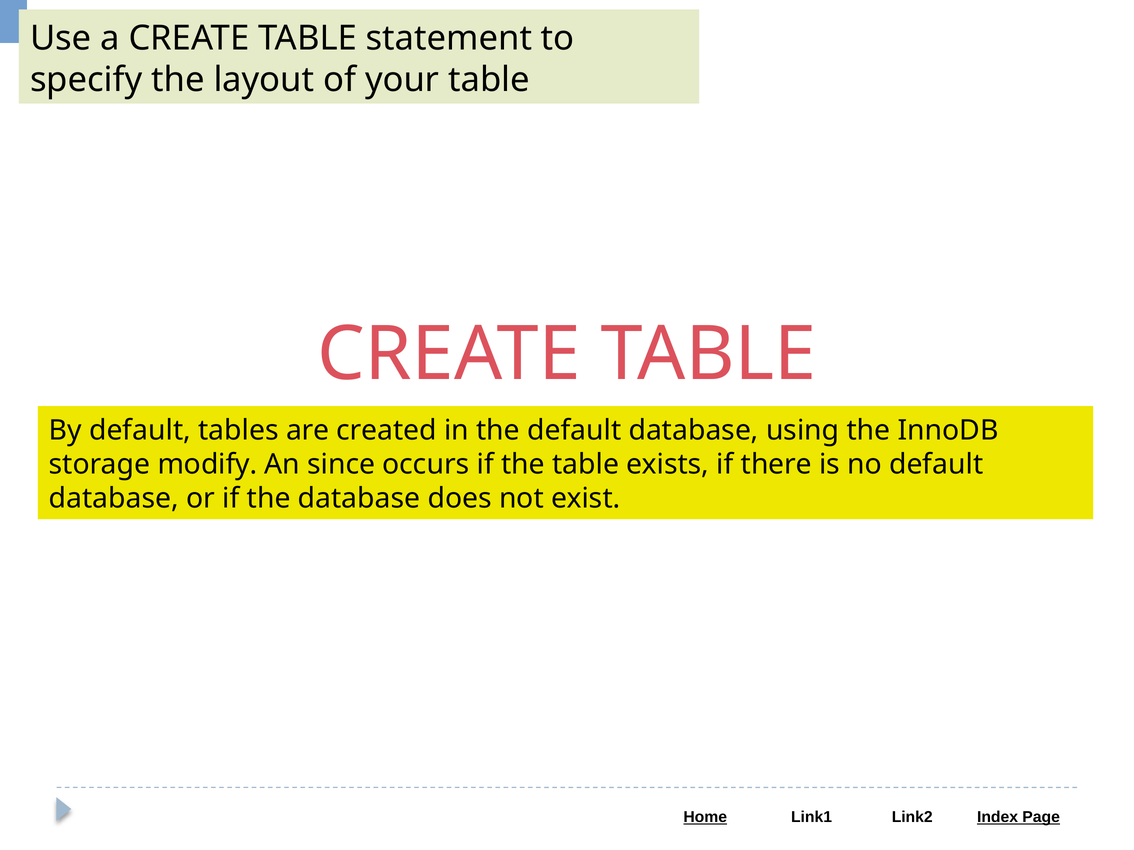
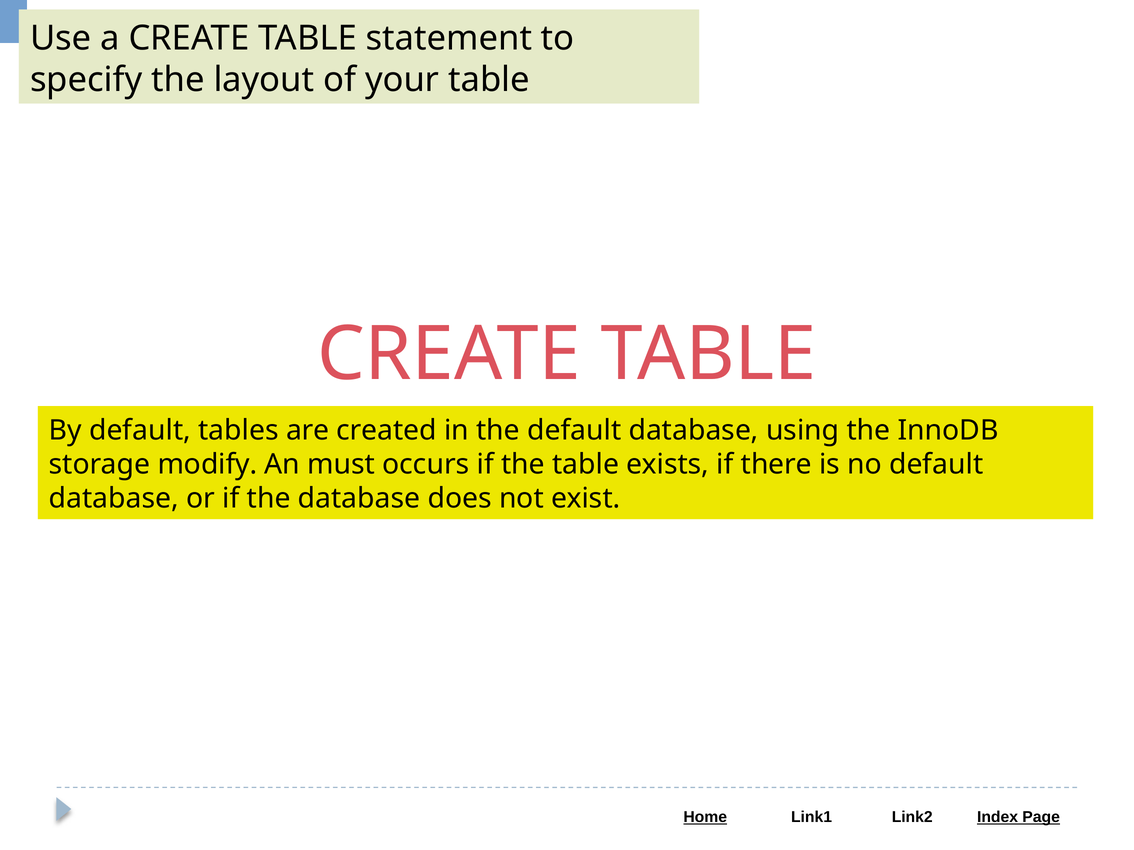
since: since -> must
